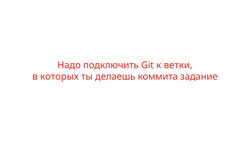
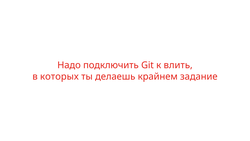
ветки: ветки -> влить
коммита: коммита -> крайнем
